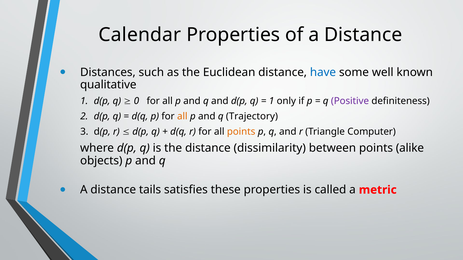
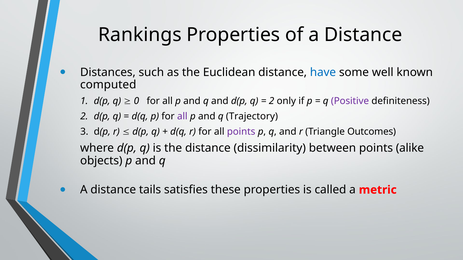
Calendar: Calendar -> Rankings
qualitative: qualitative -> computed
1 at (272, 101): 1 -> 2
all at (182, 116) colour: orange -> purple
points at (241, 132) colour: orange -> purple
Computer: Computer -> Outcomes
